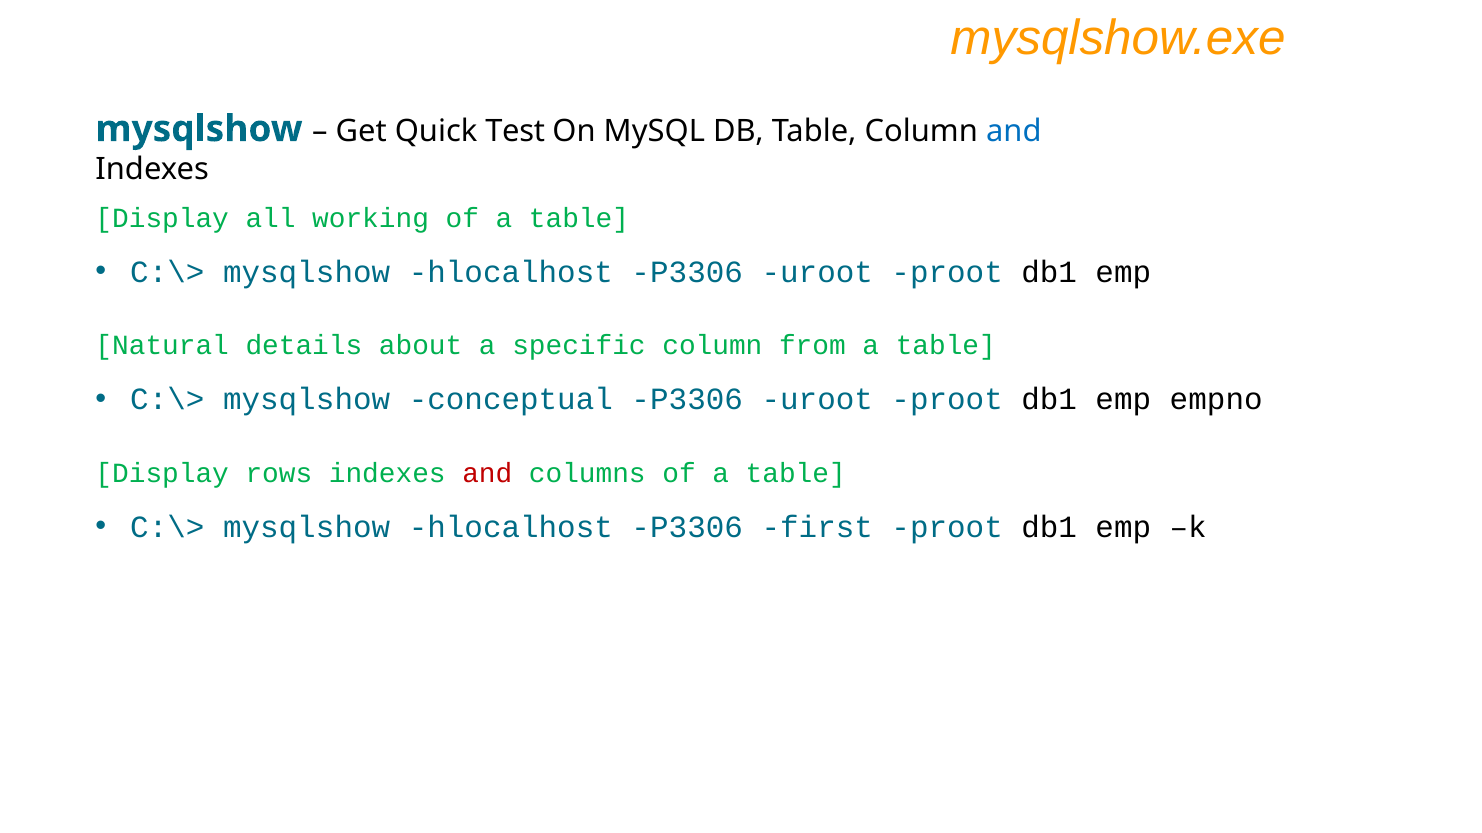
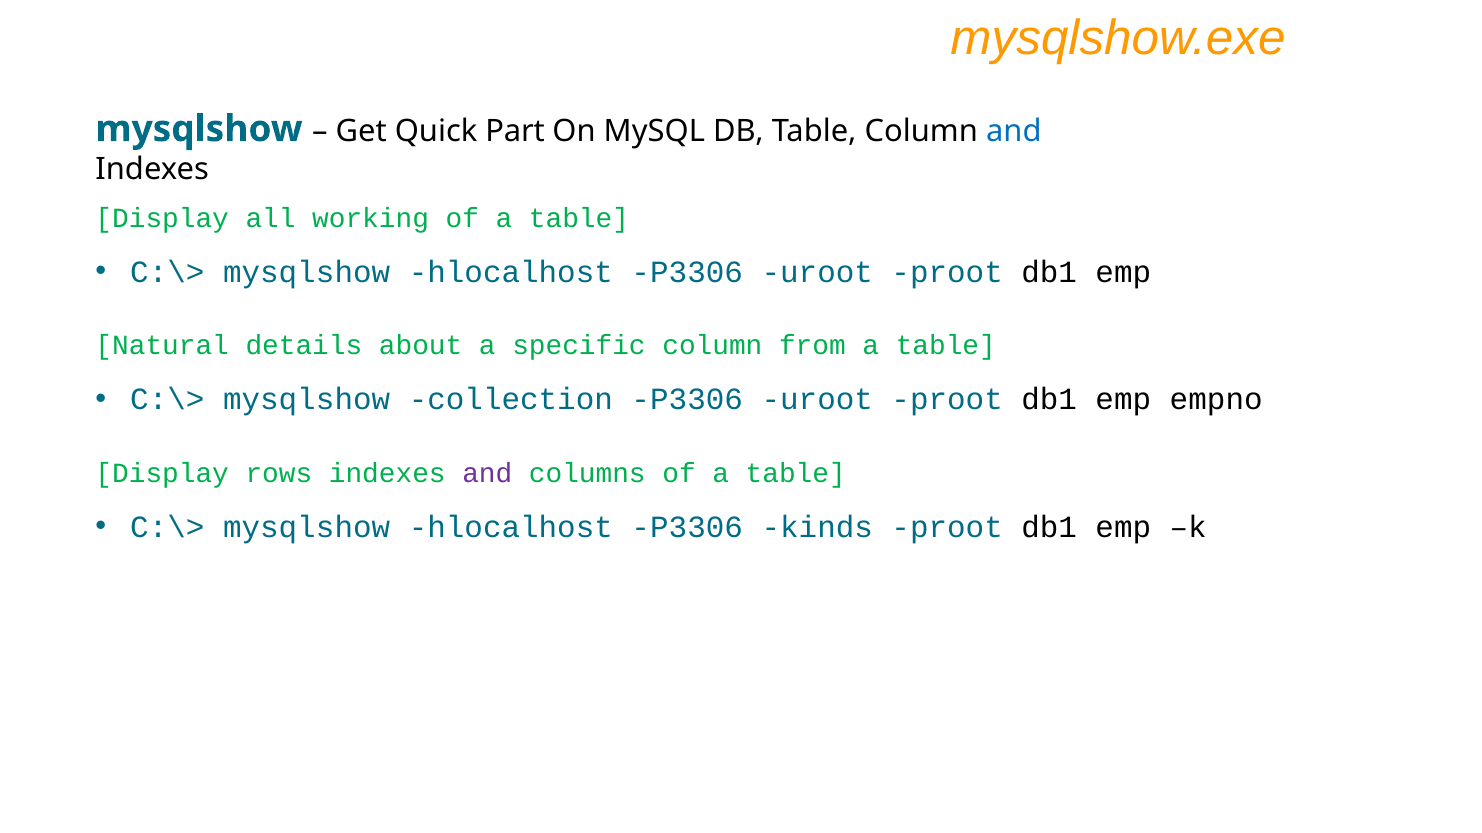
Test: Test -> Part
conceptual: conceptual -> collection
and at (487, 474) colour: red -> purple
first: first -> kinds
